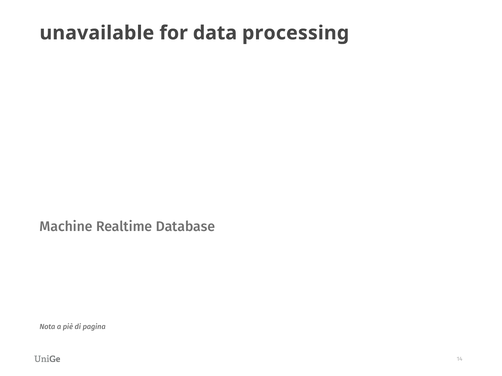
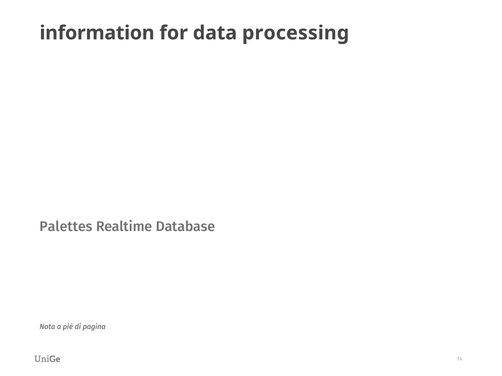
unavailable: unavailable -> information
Machine: Machine -> Palettes
